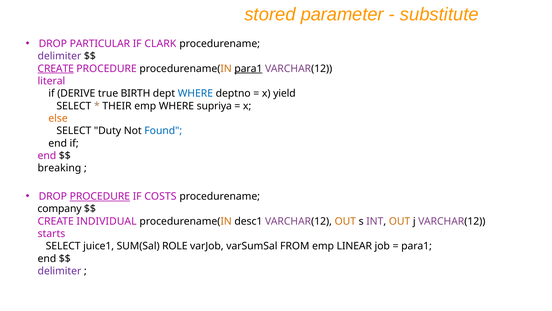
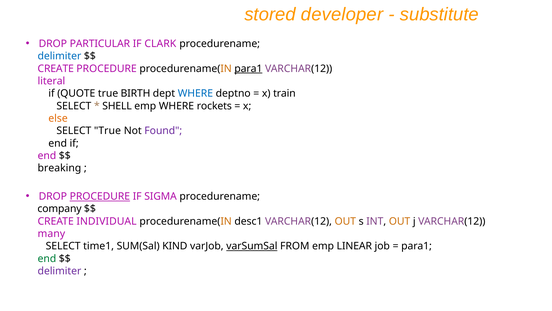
parameter: parameter -> developer
delimiter at (59, 56) colour: purple -> blue
CREATE at (56, 69) underline: present -> none
DERIVE: DERIVE -> QUOTE
yield: yield -> train
THEIR: THEIR -> SHELL
supriya: supriya -> rockets
SELECT Duty: Duty -> True
Found colour: blue -> purple
COSTS: COSTS -> SIGMA
starts: starts -> many
juice1: juice1 -> time1
ROLE: ROLE -> KIND
varSumSal underline: none -> present
end at (47, 258) colour: black -> green
